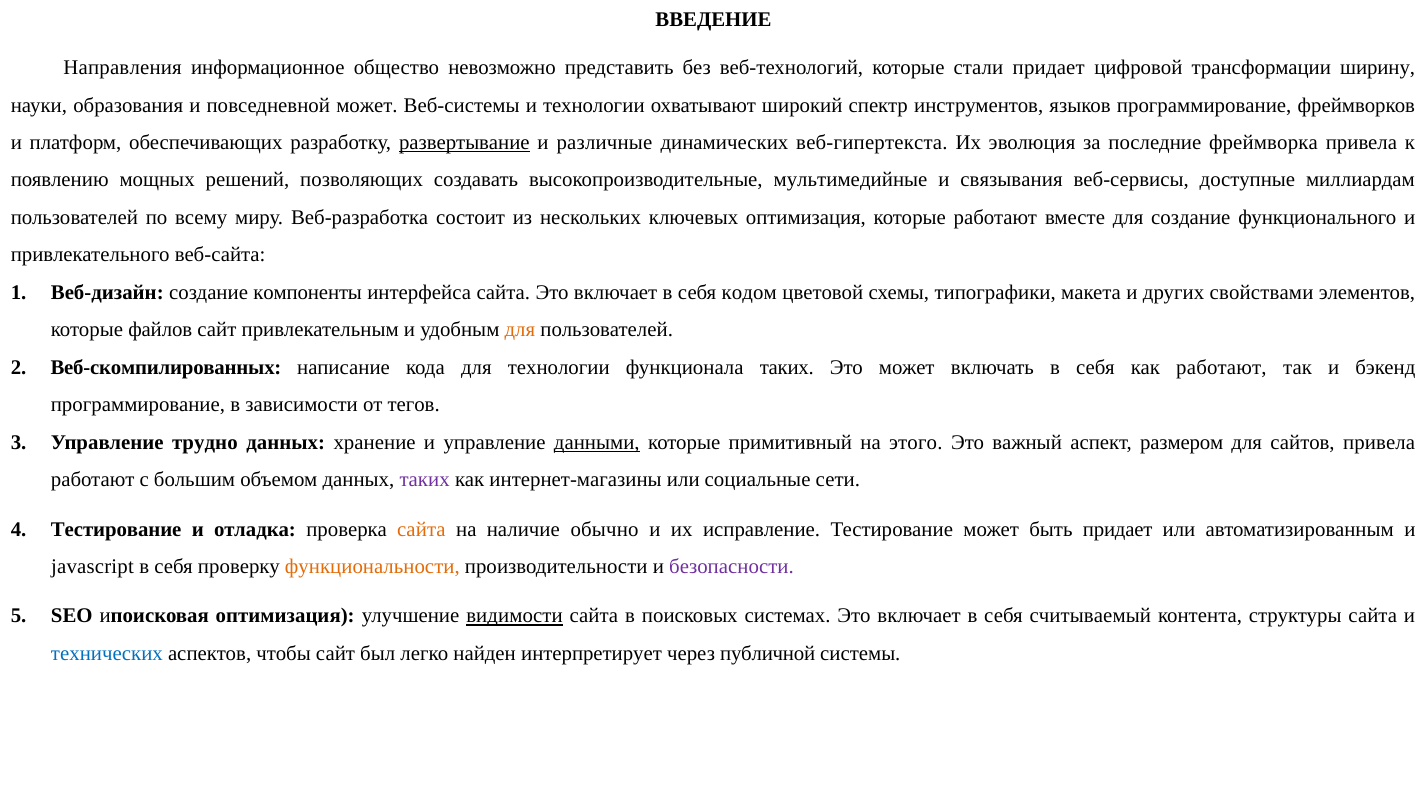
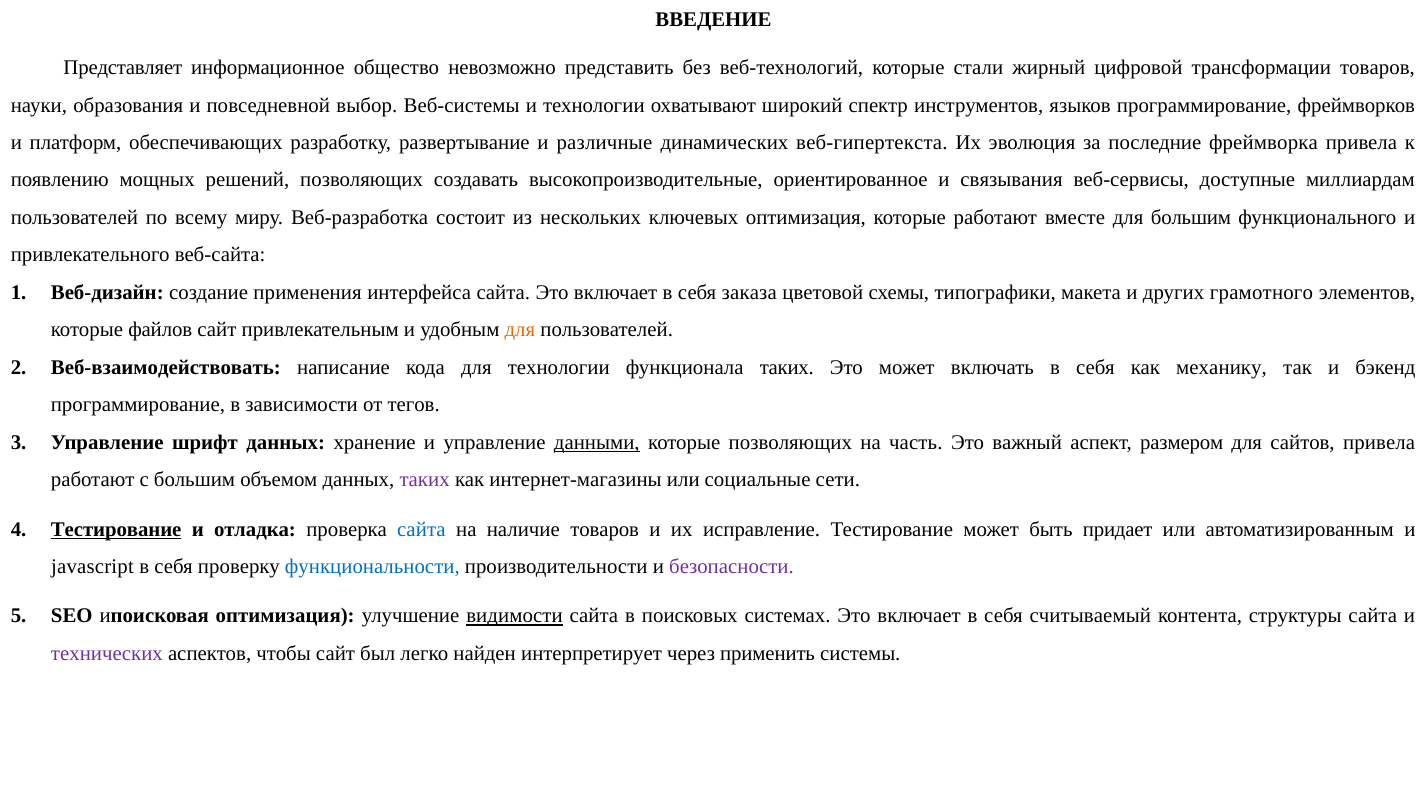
Направления: Направления -> Представляет
стали придает: придает -> жирный
трансформации ширину: ширину -> товаров
повседневной может: может -> выбор
развертывание underline: present -> none
мультимедийные: мультимедийные -> ориентированное
для создание: создание -> большим
компоненты: компоненты -> применения
кодом: кодом -> заказа
свойствами: свойствами -> грамотного
Веб-скомпилированных: Веб-скомпилированных -> Веб-взаимодействовать
как работают: работают -> механику
трудно: трудно -> шрифт
которые примитивный: примитивный -> позволяющих
этого: этого -> часть
Тестирование at (116, 529) underline: none -> present
сайта at (421, 529) colour: orange -> blue
наличие обычно: обычно -> товаров
функциональности colour: orange -> blue
технических colour: blue -> purple
публичной: публичной -> применить
